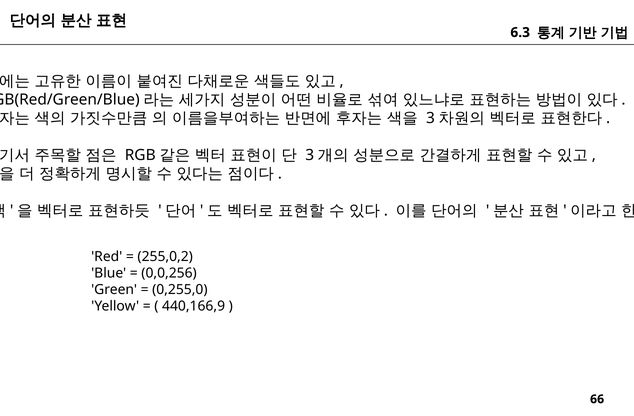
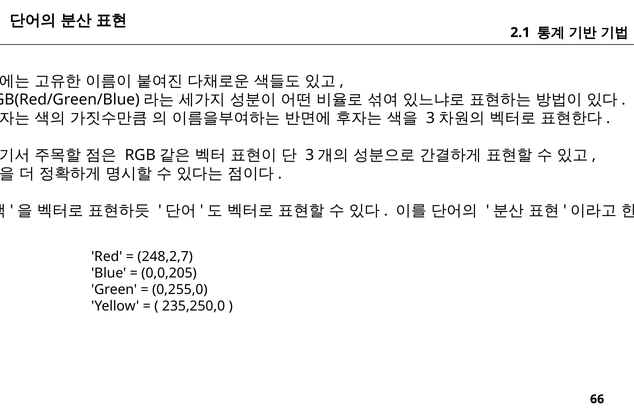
6.3: 6.3 -> 2.1
255,0,2: 255,0,2 -> 248,2,7
0,0,256: 0,0,256 -> 0,0,205
440,166,9: 440,166,9 -> 235,250,0
